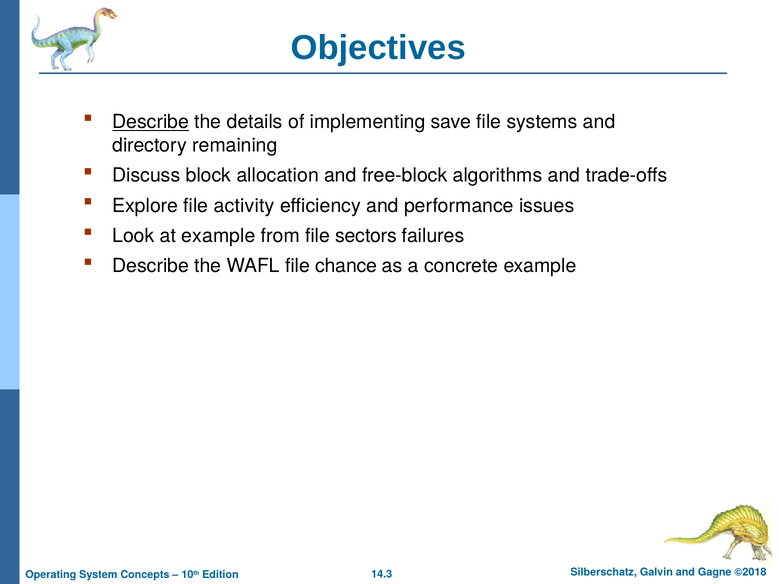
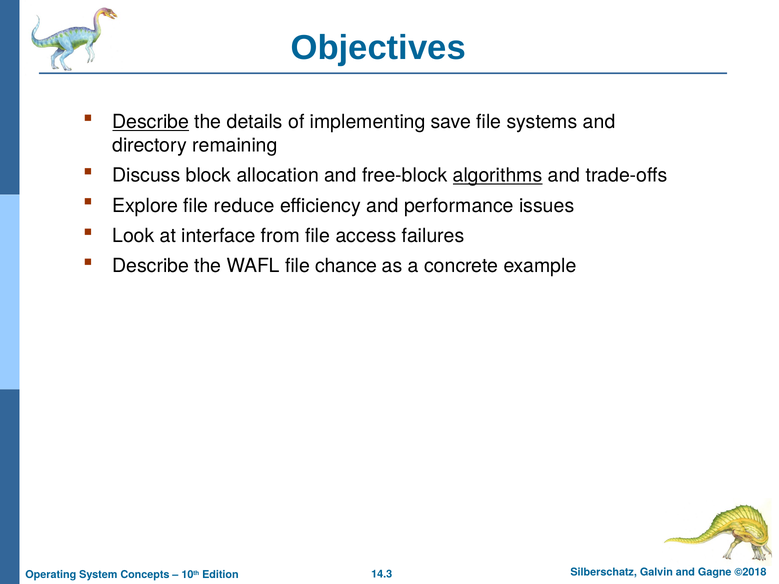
algorithms underline: none -> present
activity: activity -> reduce
at example: example -> interface
sectors: sectors -> access
